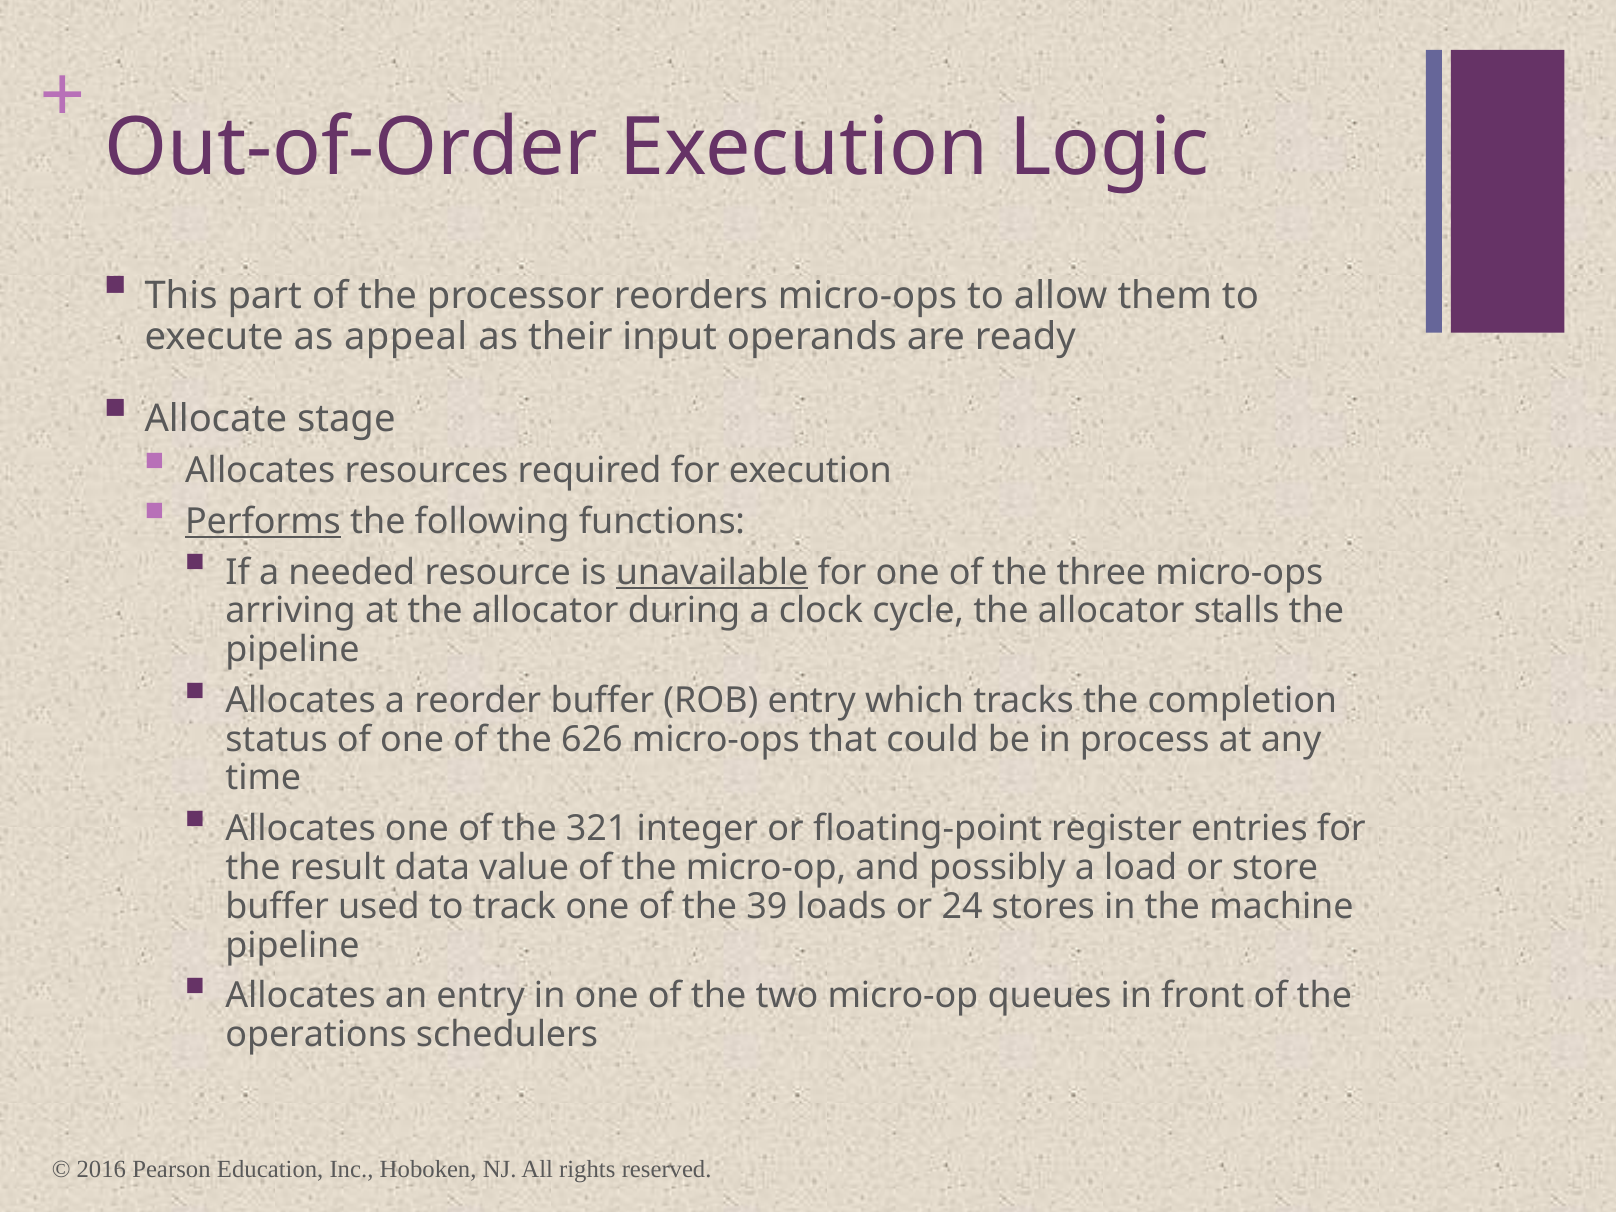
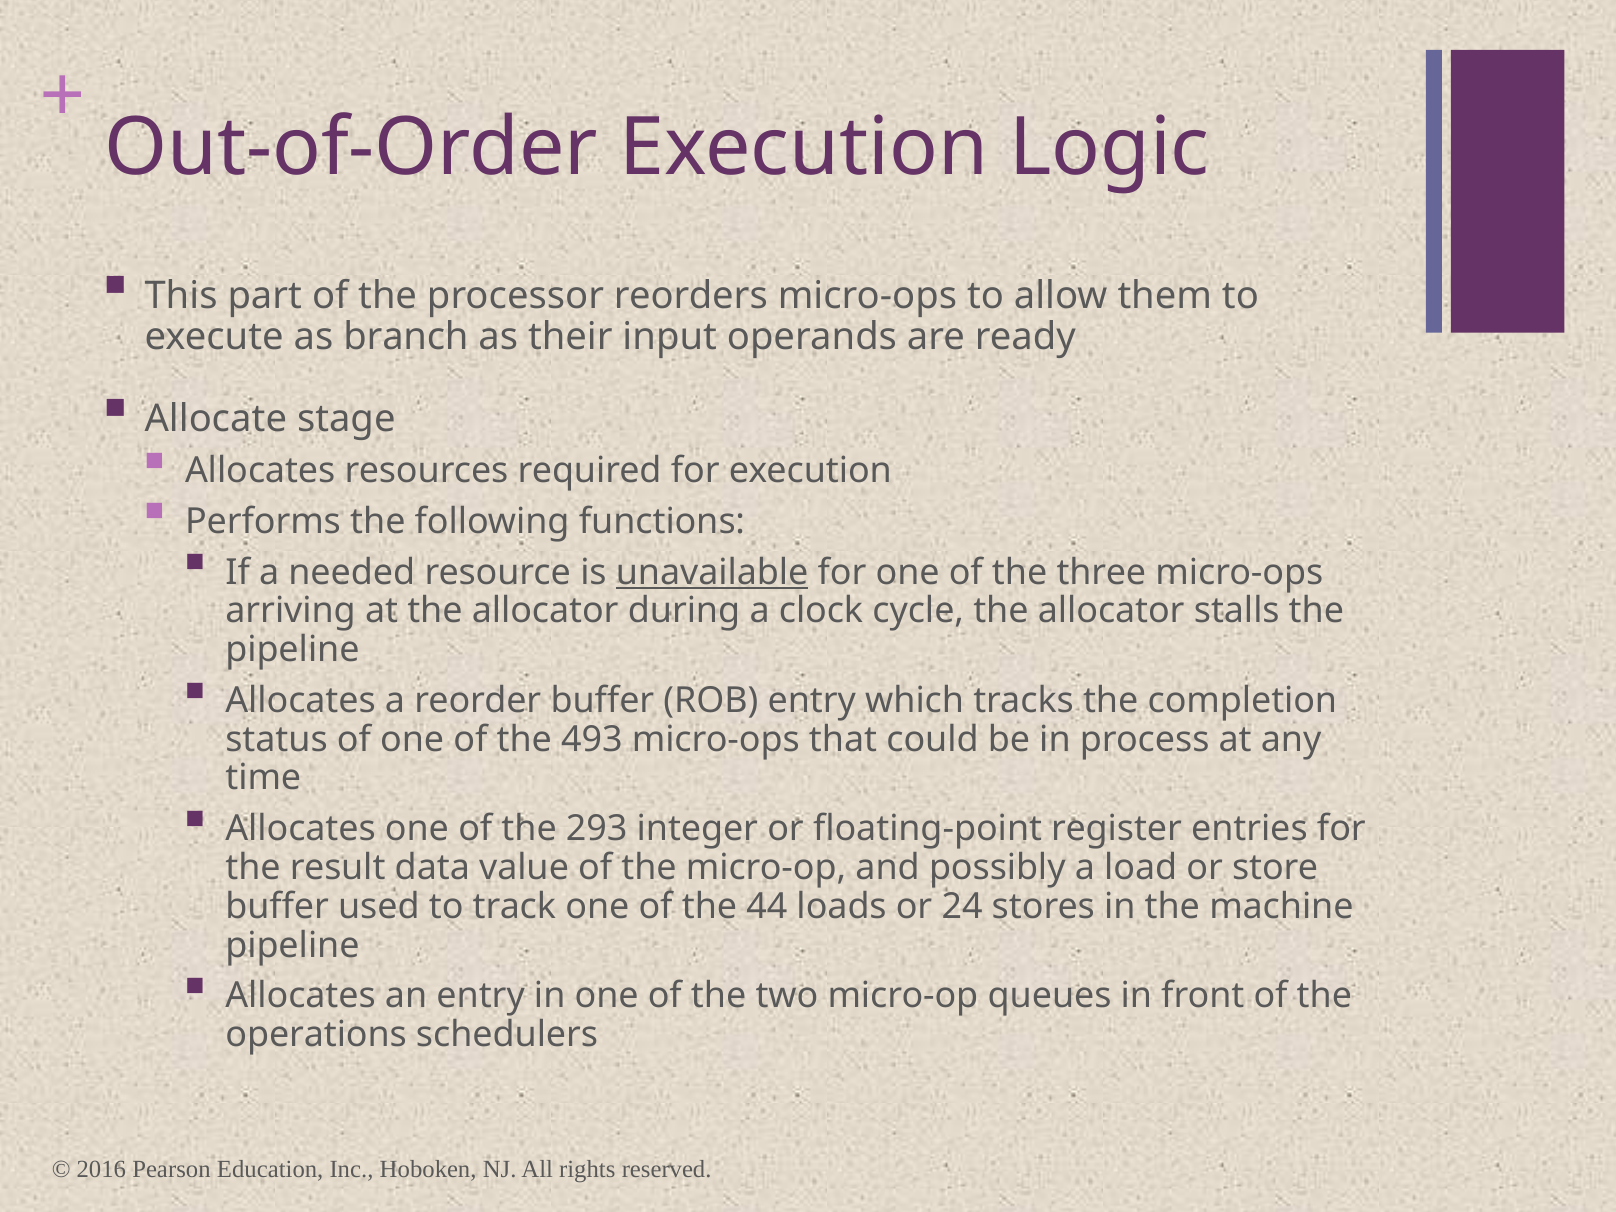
appeal: appeal -> branch
Performs underline: present -> none
626: 626 -> 493
321: 321 -> 293
39: 39 -> 44
